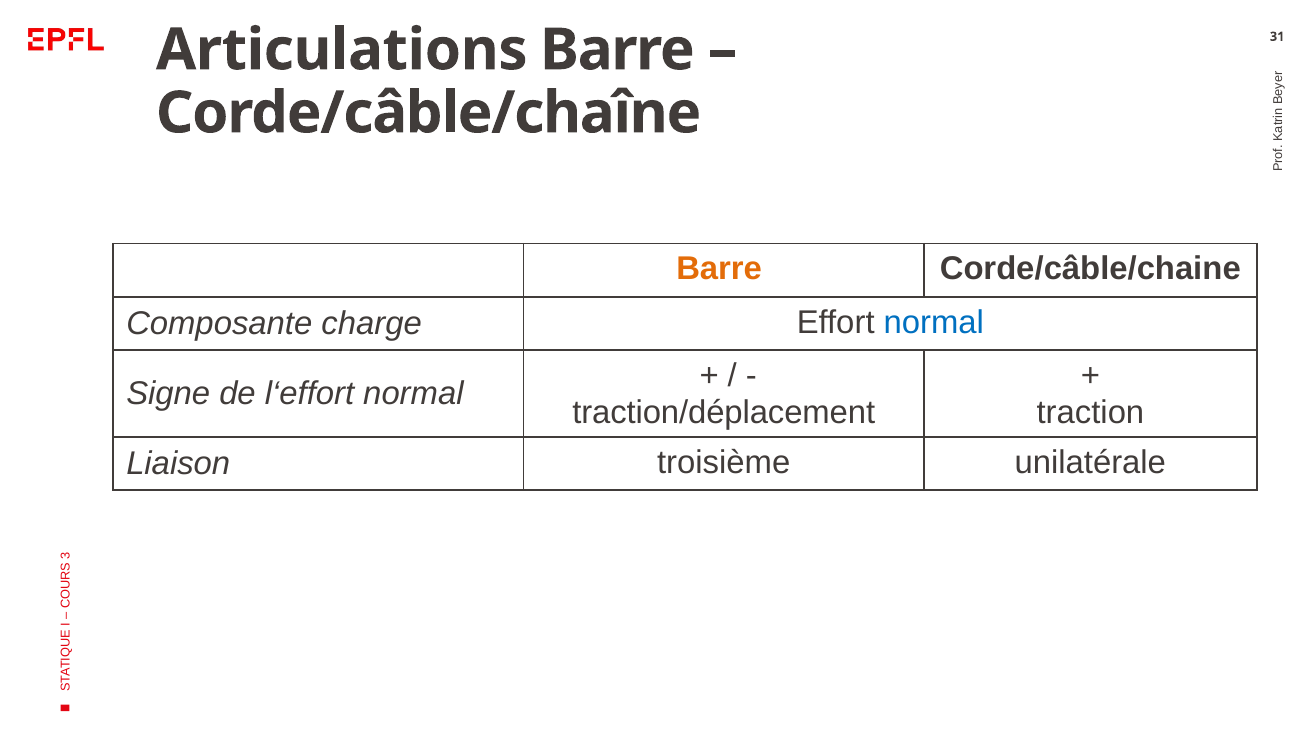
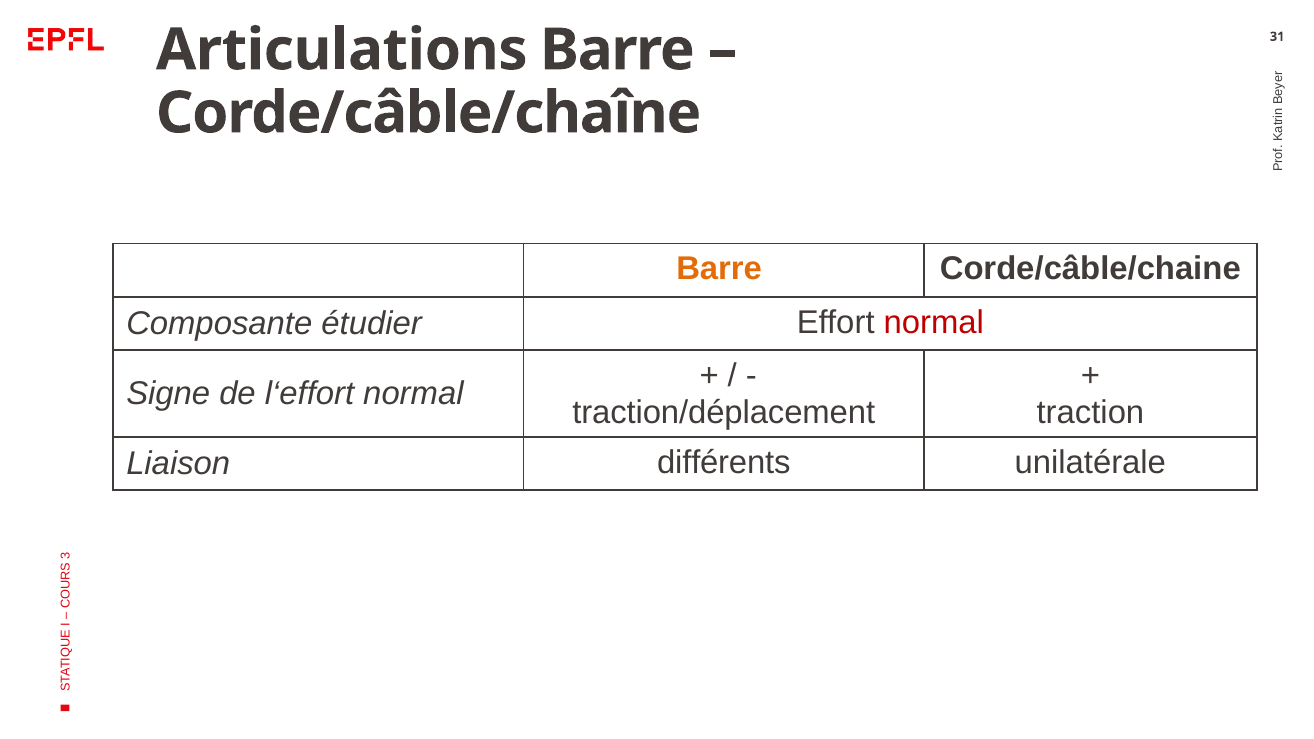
charge: charge -> étudier
normal at (934, 322) colour: blue -> red
troisième: troisième -> différents
